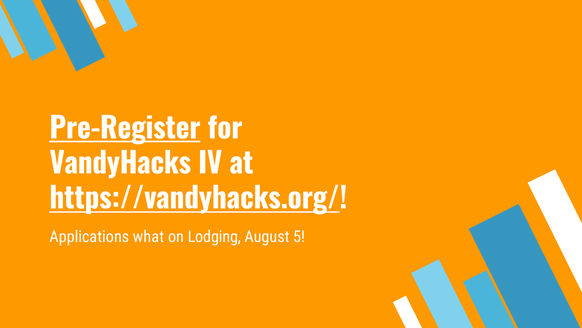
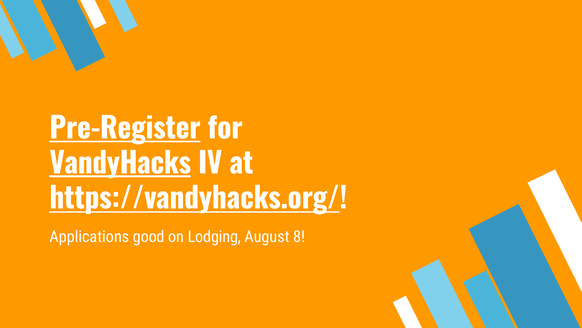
VandyHacks underline: none -> present
what: what -> good
5: 5 -> 8
